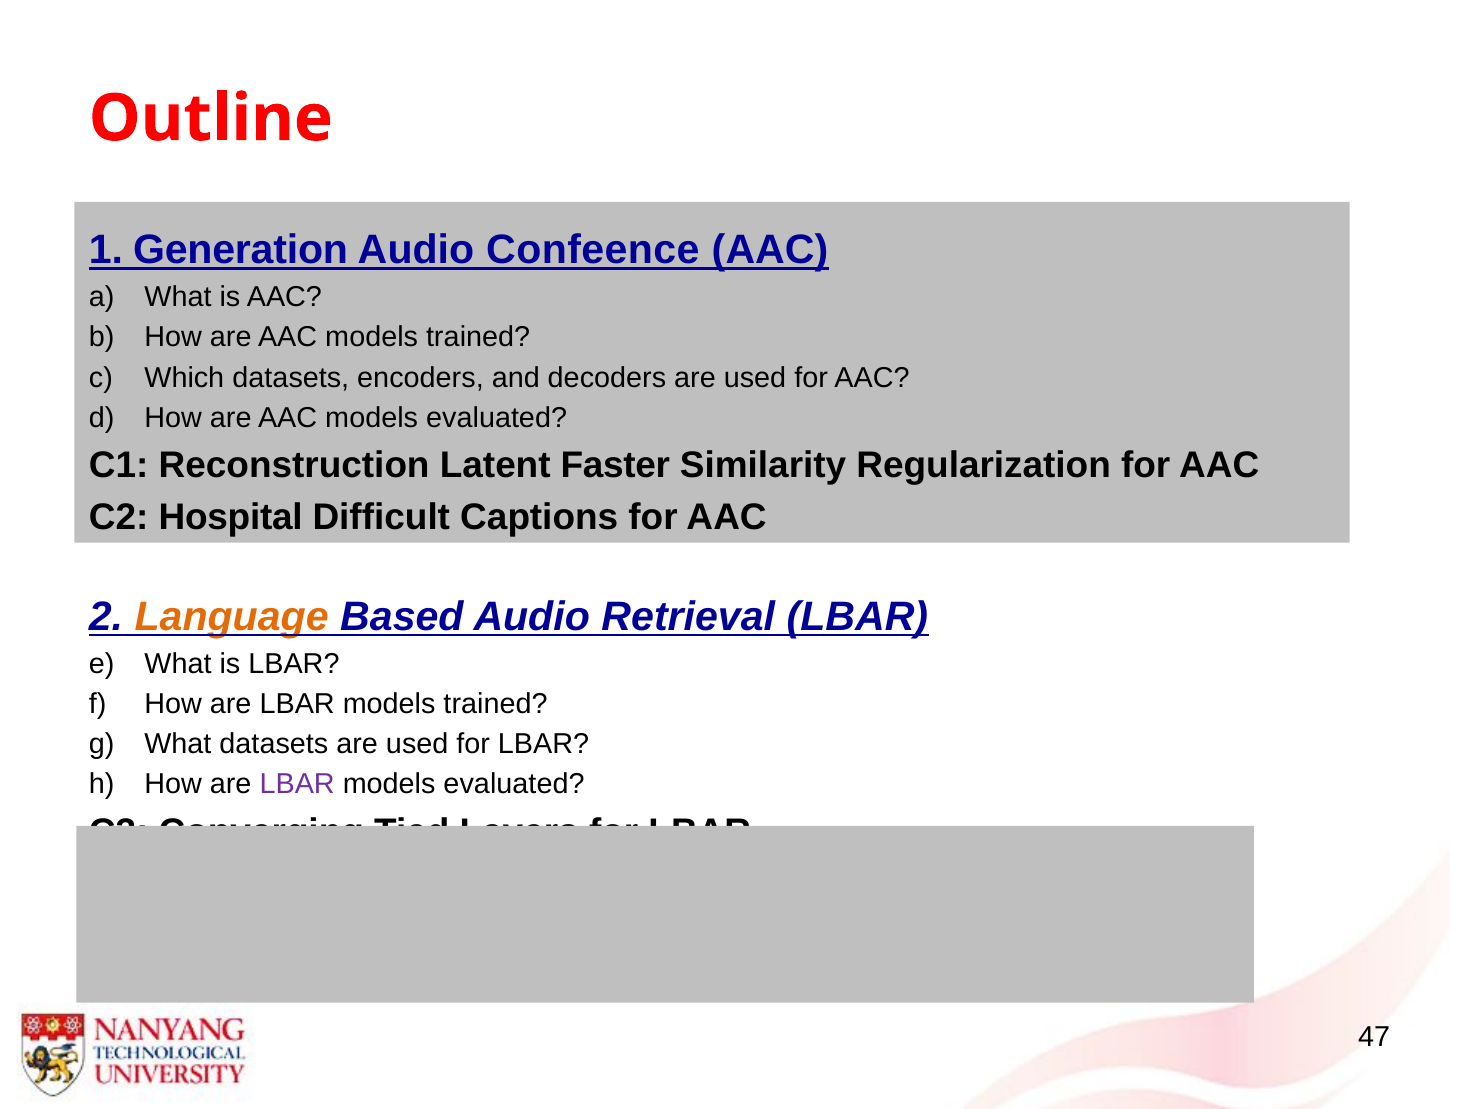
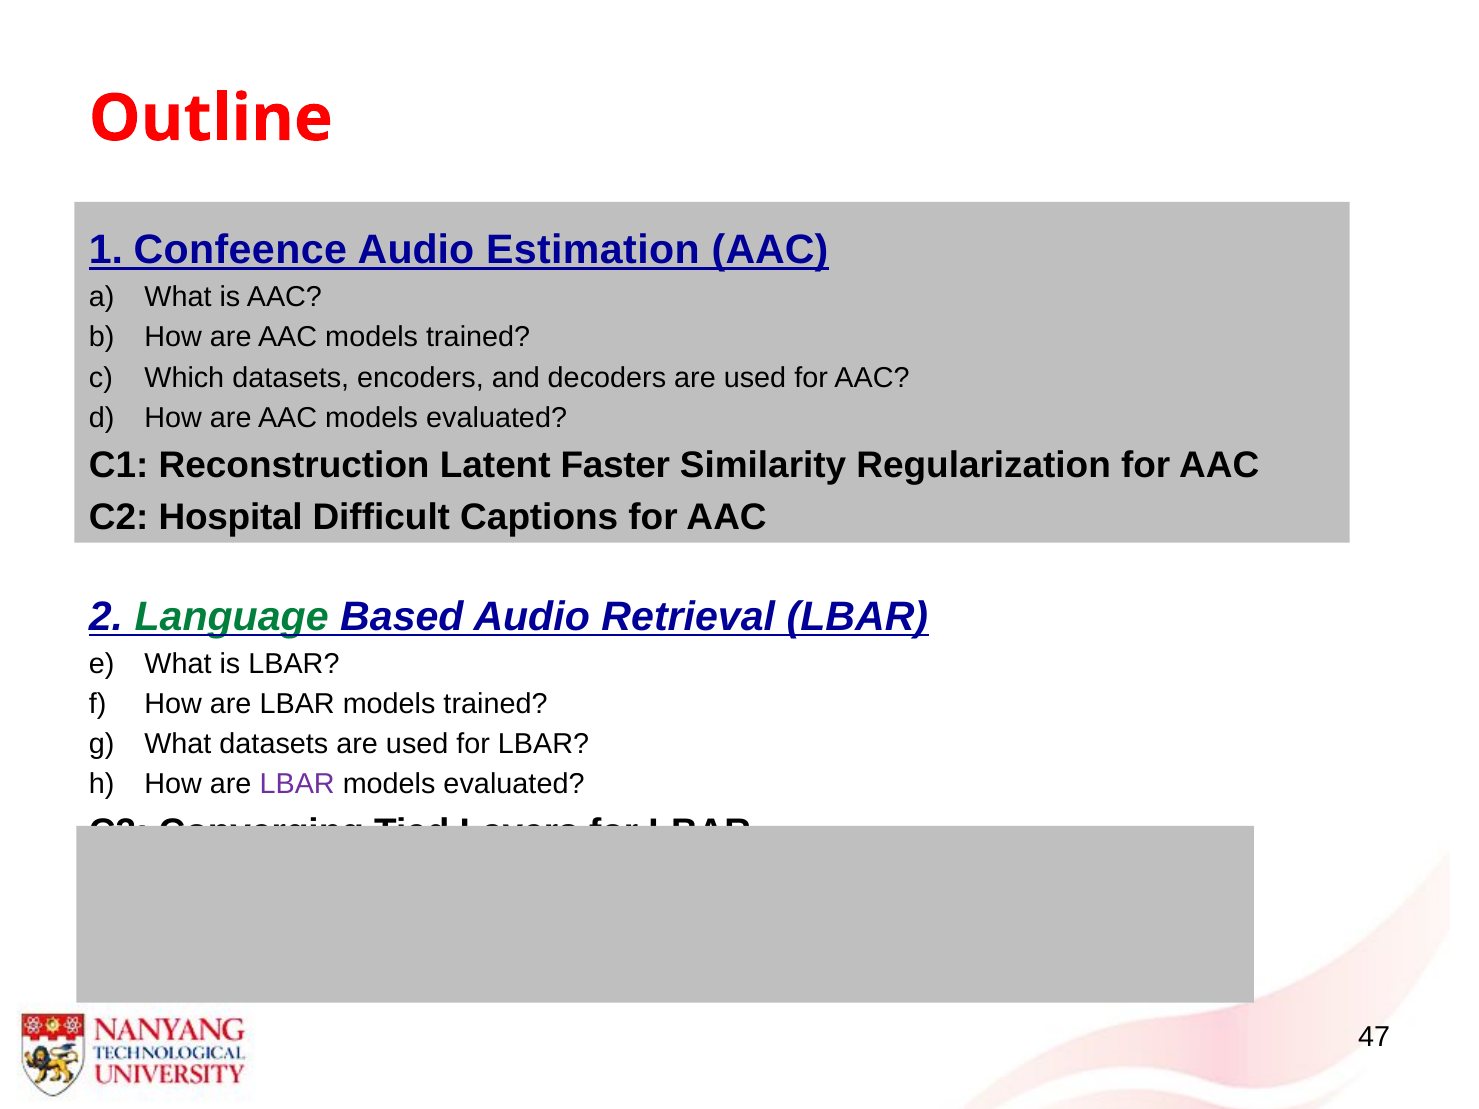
Generation: Generation -> Confeence
Confeence: Confeence -> Estimation
Language colour: orange -> green
